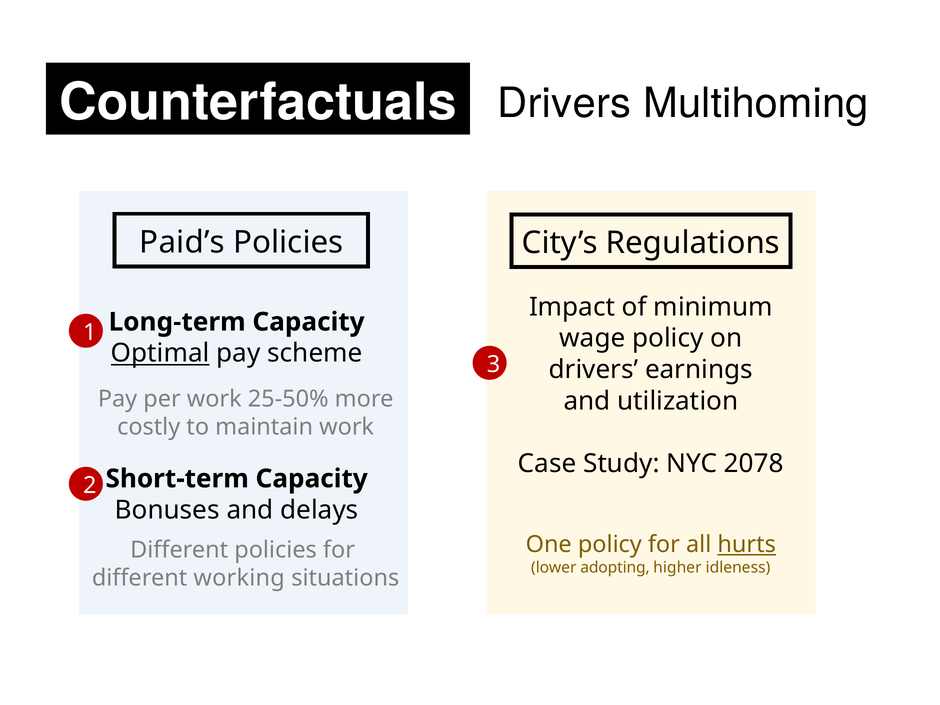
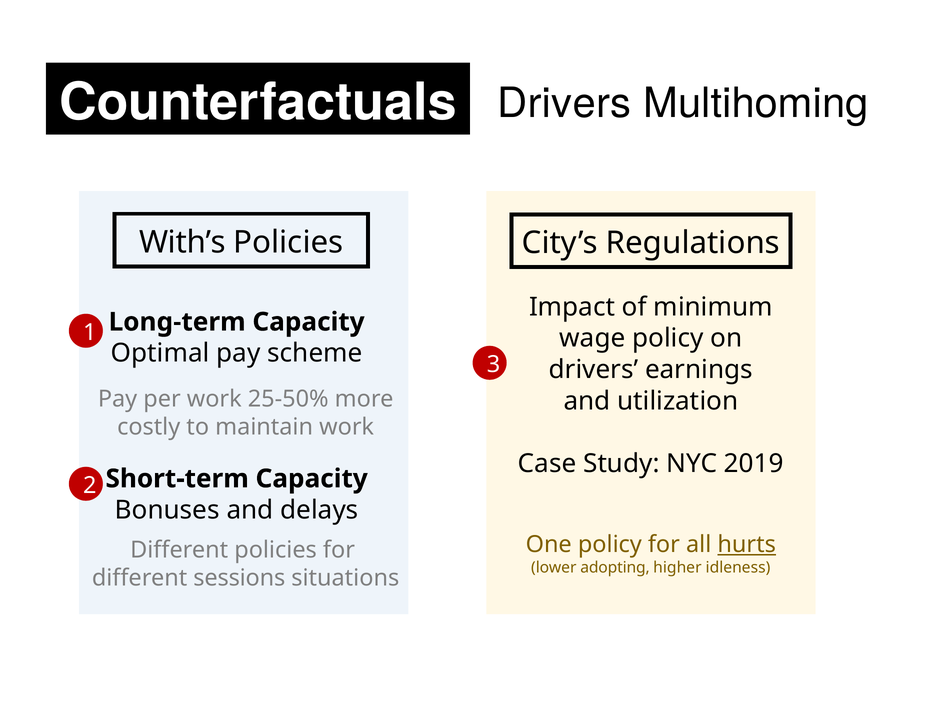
Paid’s: Paid’s -> With’s
Optimal underline: present -> none
2078: 2078 -> 2019
working: working -> sessions
